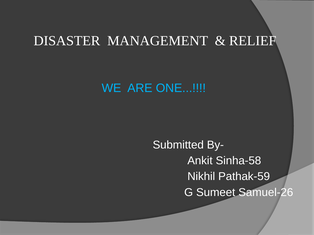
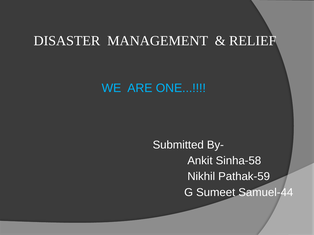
Samuel-26: Samuel-26 -> Samuel-44
